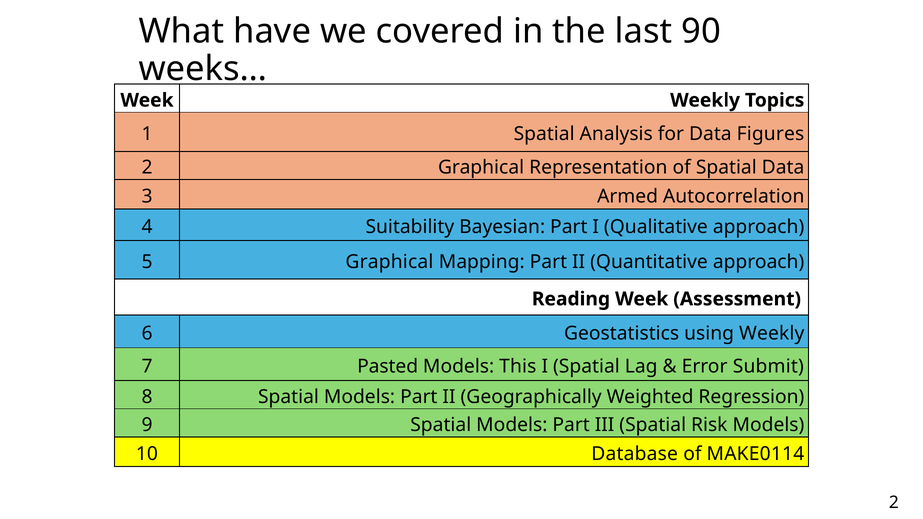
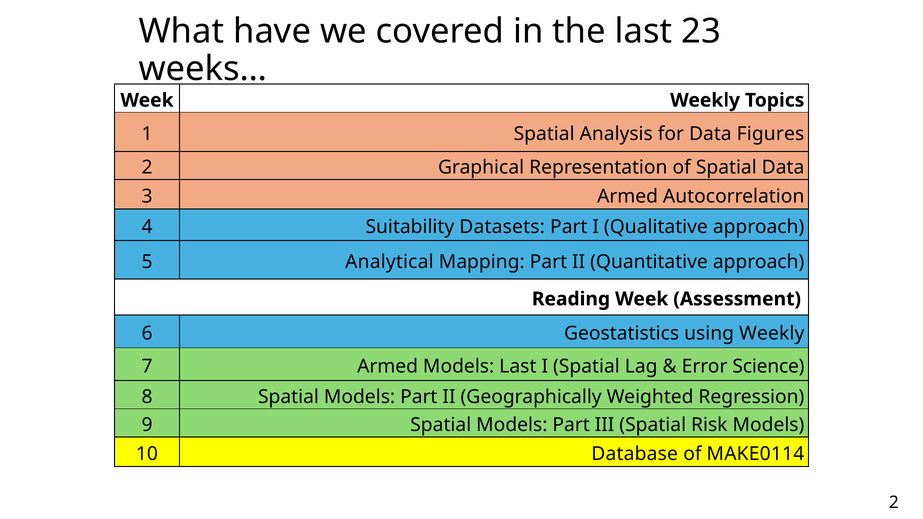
90: 90 -> 23
Bayesian: Bayesian -> Datasets
5 Graphical: Graphical -> Analytical
7 Pasted: Pasted -> Armed
Models This: This -> Last
Submit: Submit -> Science
